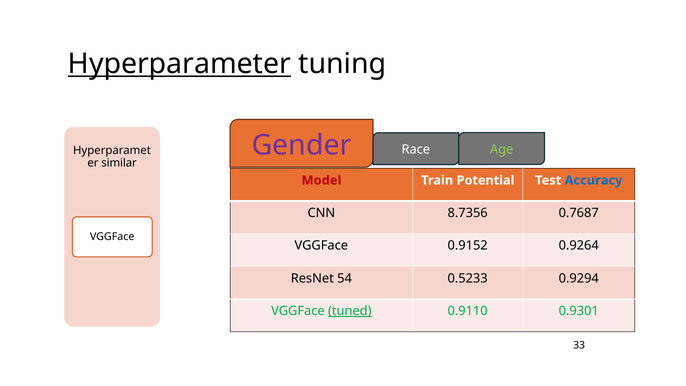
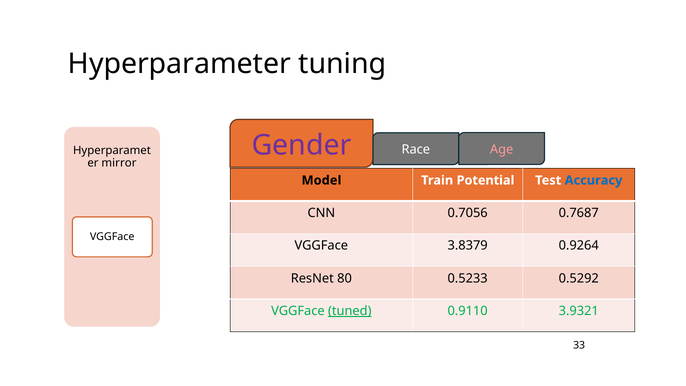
Hyperparameter underline: present -> none
Age colour: light green -> pink
similar: similar -> mirror
Model colour: red -> black
8.7356: 8.7356 -> 0.7056
0.9152: 0.9152 -> 3.8379
54: 54 -> 80
0.9294: 0.9294 -> 0.5292
0.9301: 0.9301 -> 3.9321
